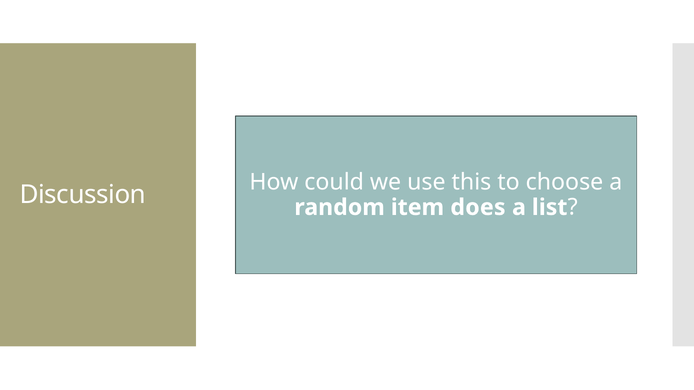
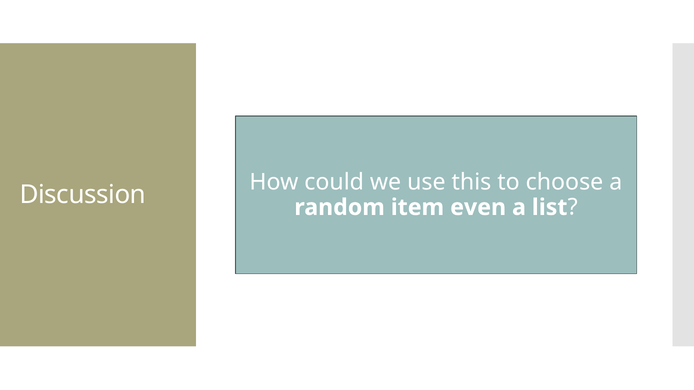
does: does -> even
